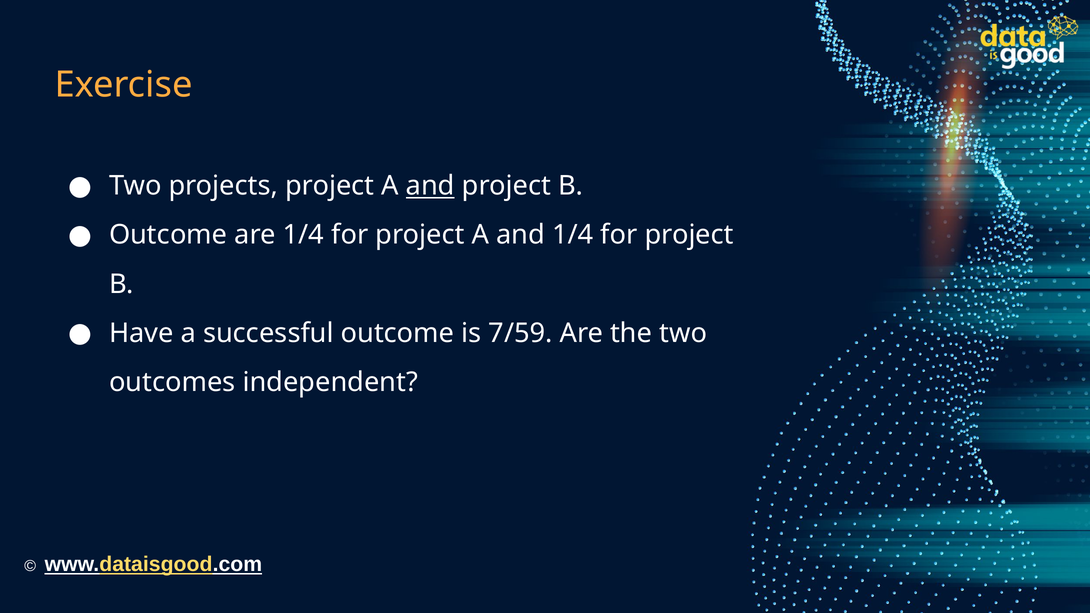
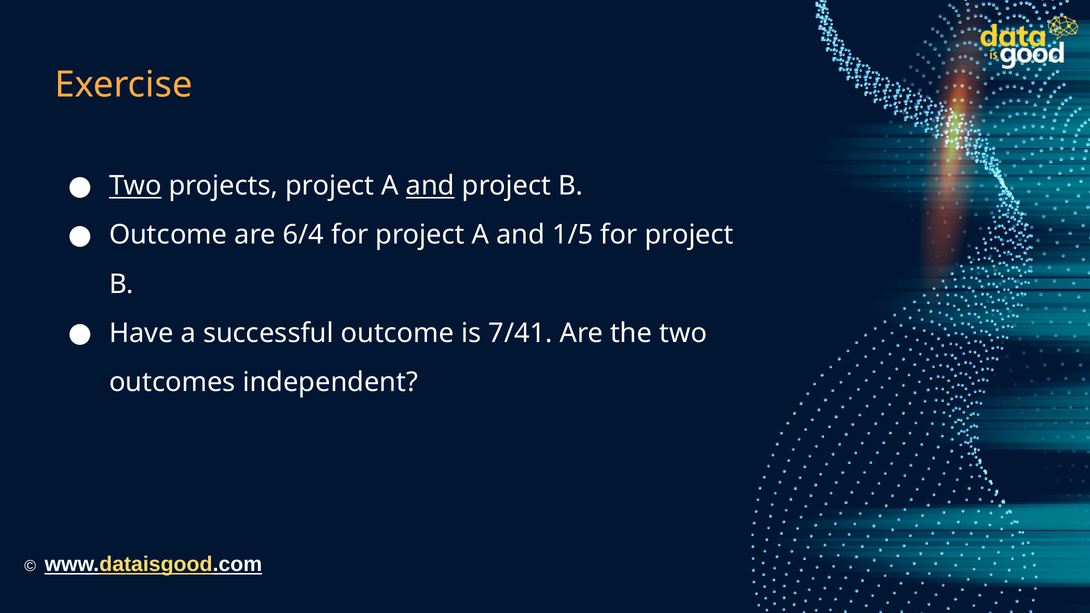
Two at (135, 186) underline: none -> present
are 1/4: 1/4 -> 6/4
and 1/4: 1/4 -> 1/5
7/59: 7/59 -> 7/41
